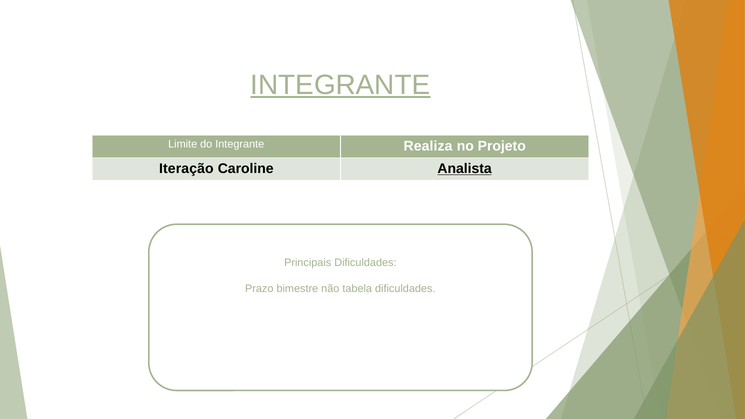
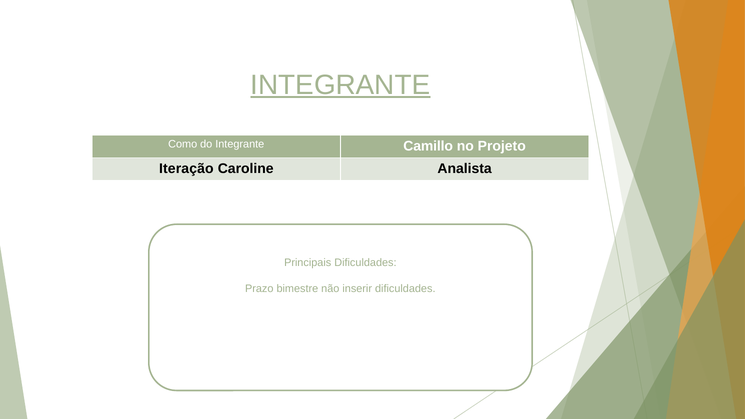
Limite: Limite -> Como
Realiza: Realiza -> Camillo
Analista underline: present -> none
tabela: tabela -> inserir
